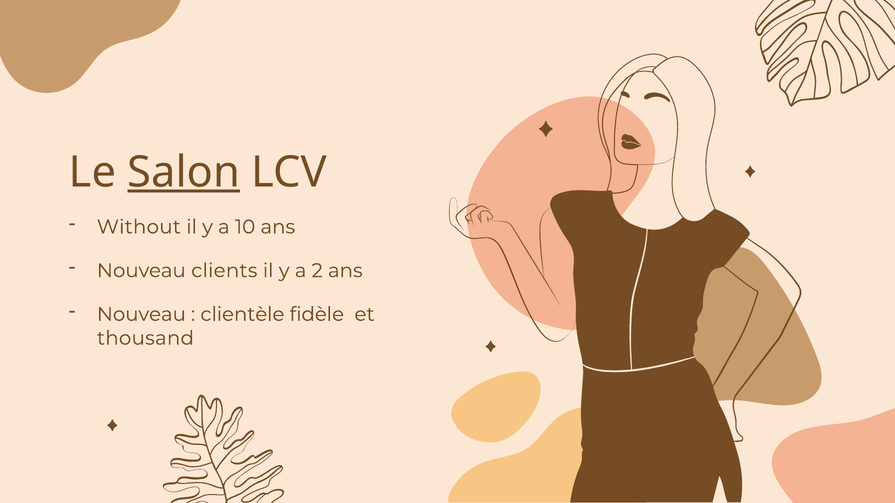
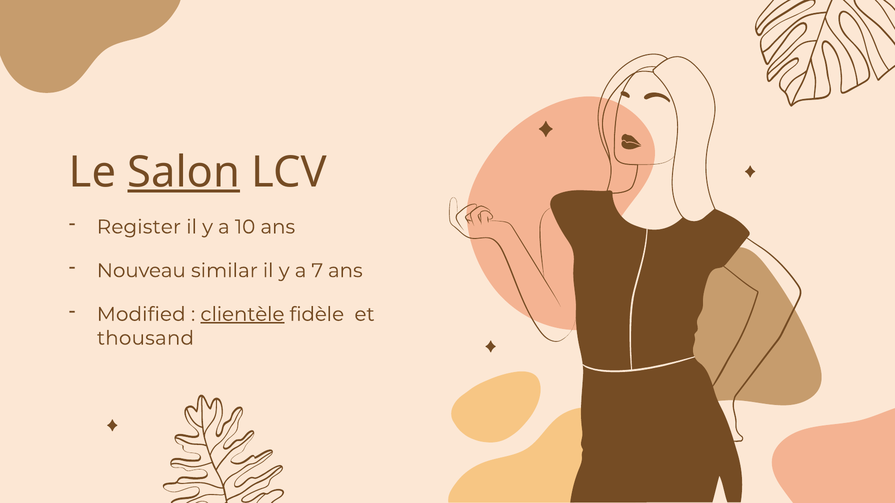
Without: Without -> Register
clients: clients -> similar
2: 2 -> 7
Nouveau at (141, 315): Nouveau -> Modified
clientèle underline: none -> present
